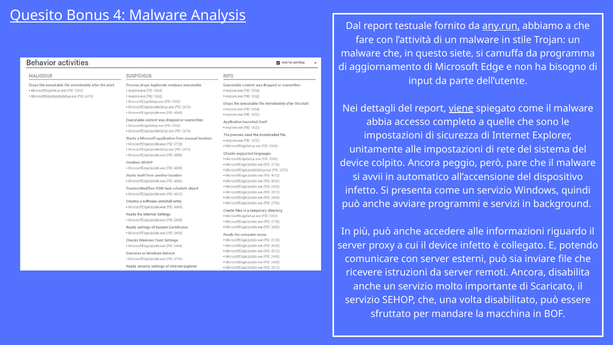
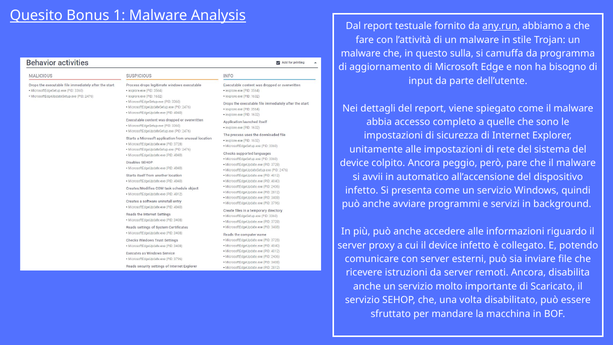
4: 4 -> 1
siete: siete -> sulla
viene underline: present -> none
